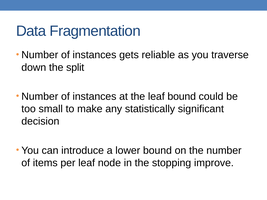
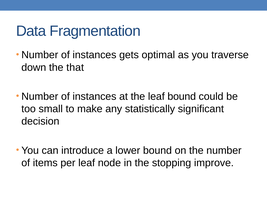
reliable: reliable -> optimal
split: split -> that
